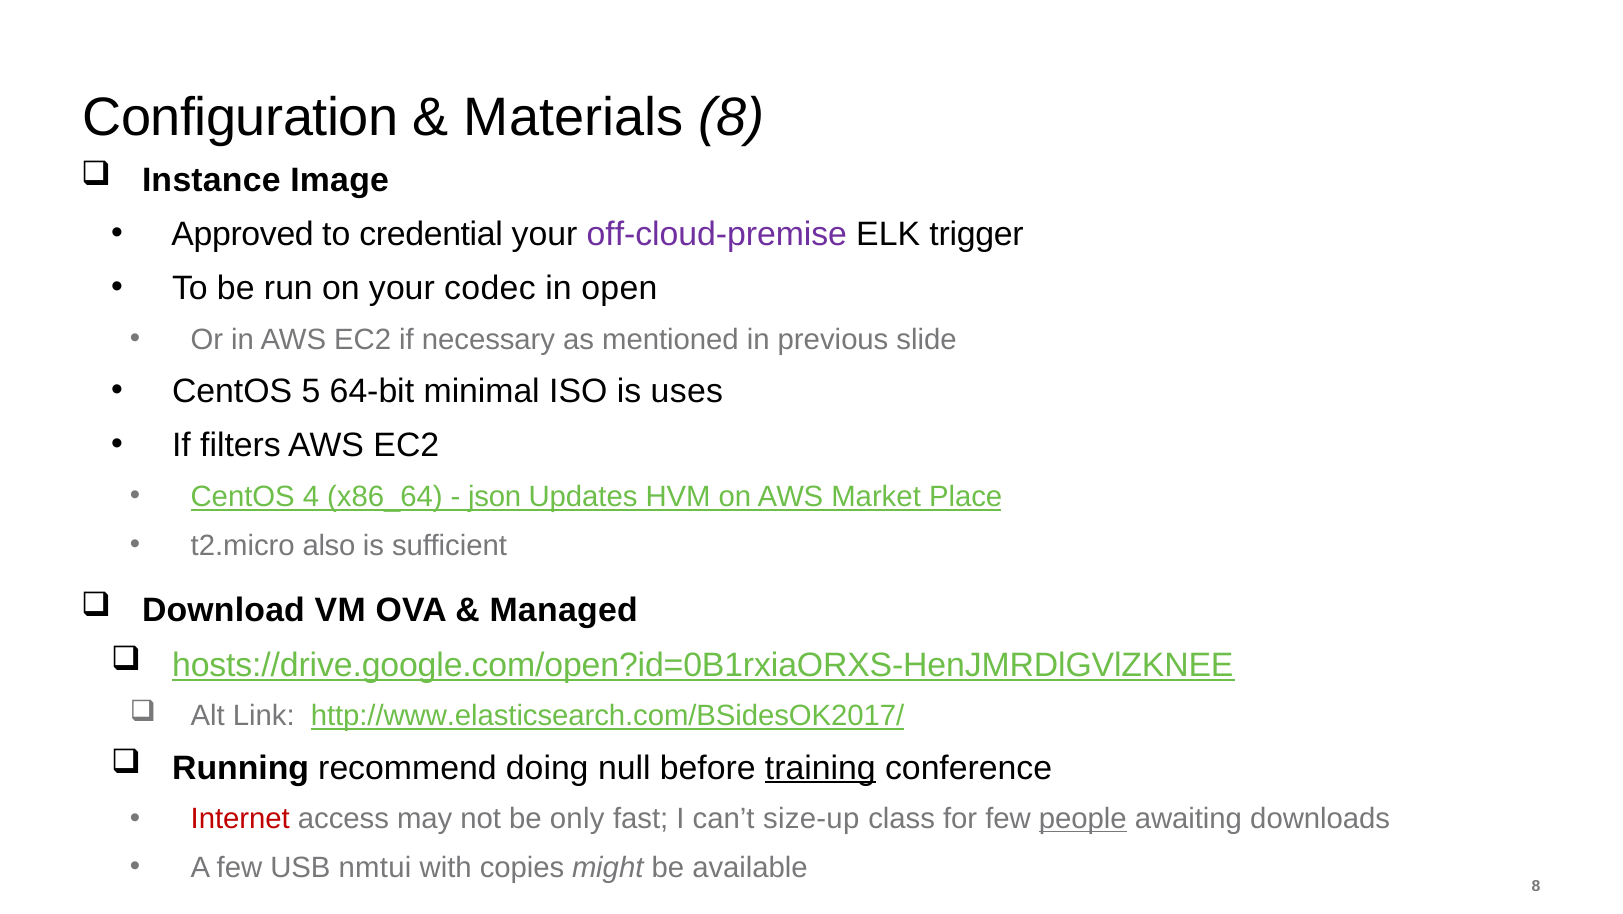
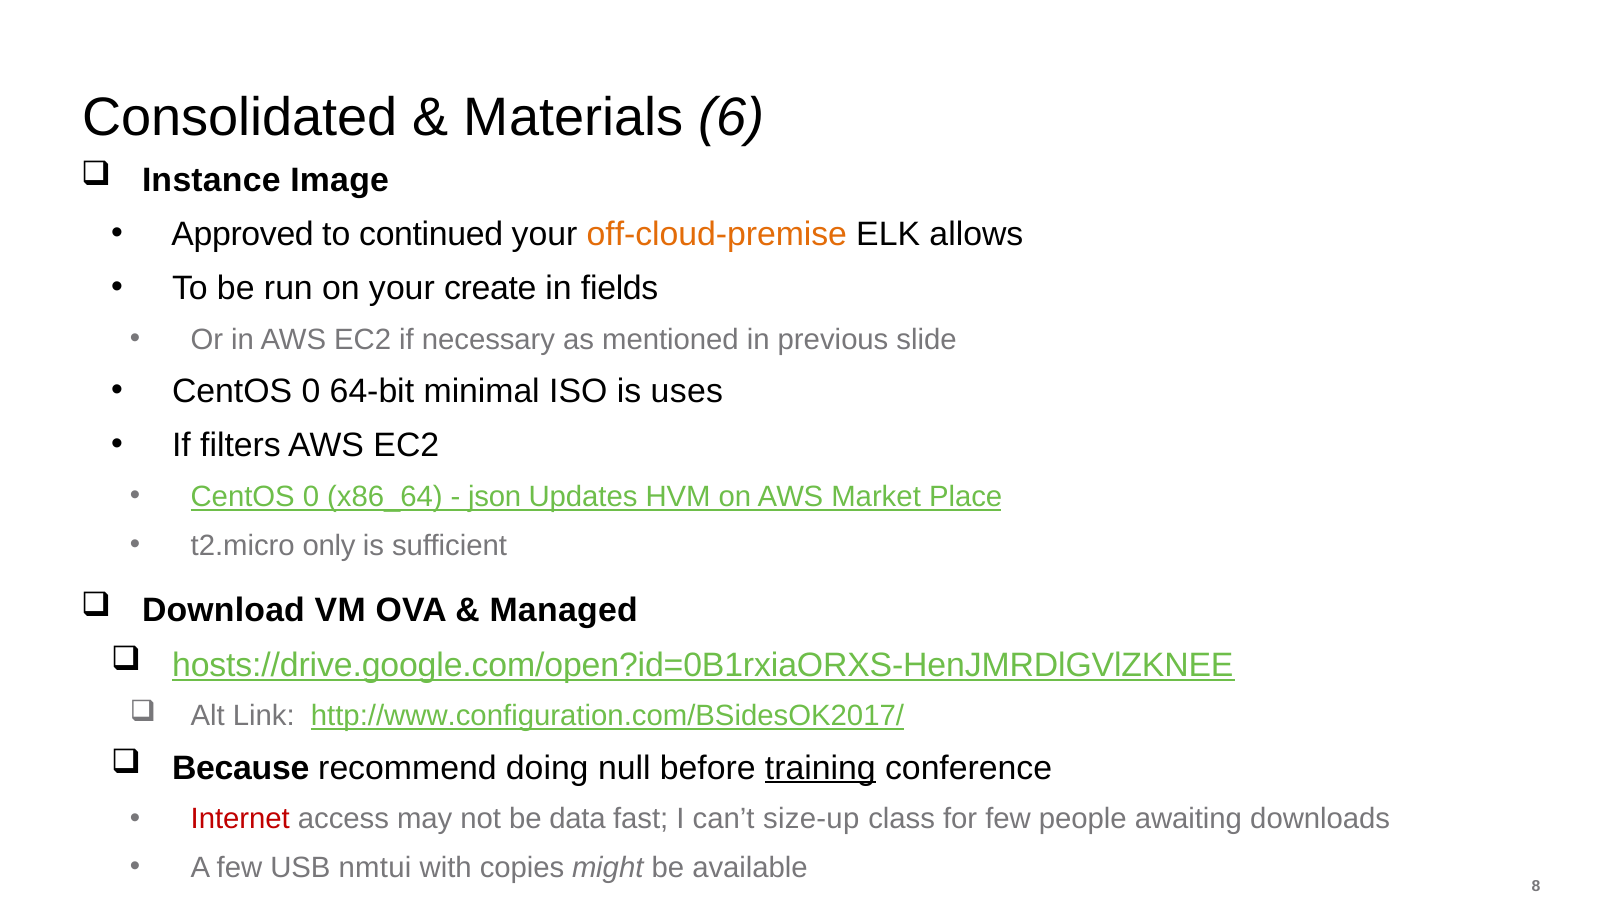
Configuration: Configuration -> Consolidated
Materials 8: 8 -> 6
credential: credential -> continued
off-cloud-premise colour: purple -> orange
trigger: trigger -> allows
codec: codec -> create
open: open -> fields
5 at (311, 391): 5 -> 0
4 at (311, 497): 4 -> 0
also: also -> only
http://www.elasticsearch.com/BSidesOK2017/: http://www.elasticsearch.com/BSidesOK2017/ -> http://www.configuration.com/BSidesOK2017/
Running: Running -> Because
only: only -> data
people underline: present -> none
